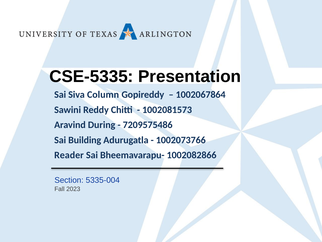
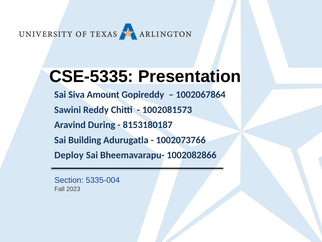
Column: Column -> Amount
7209575486: 7209575486 -> 8153180187
Reader: Reader -> Deploy
